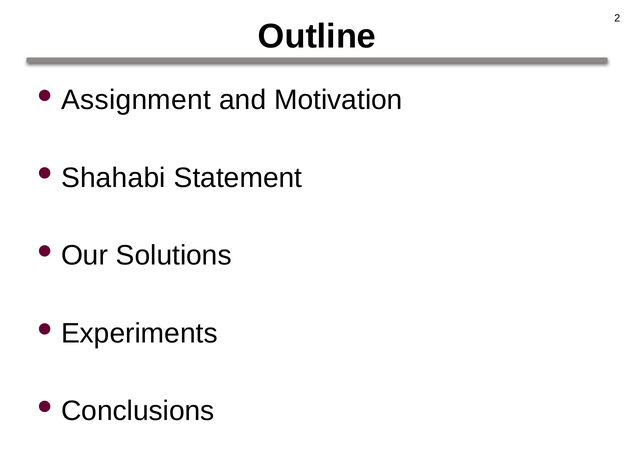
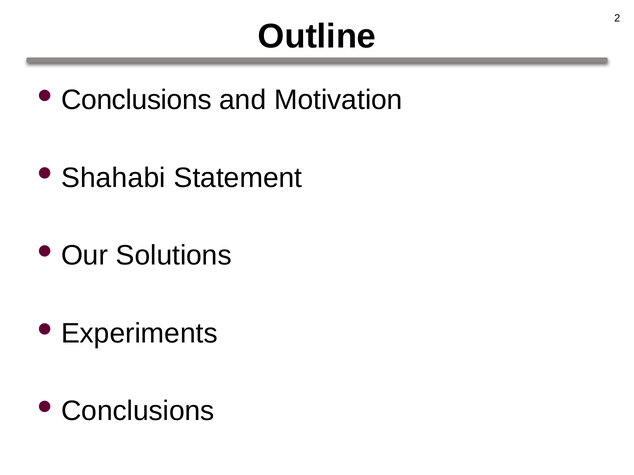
Assignment at (136, 100): Assignment -> Conclusions
